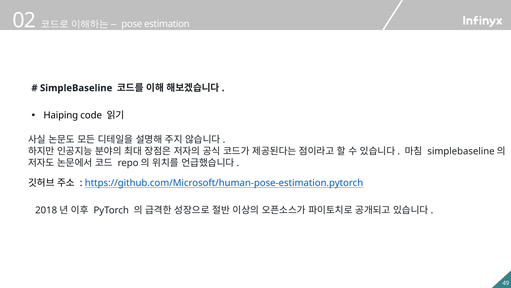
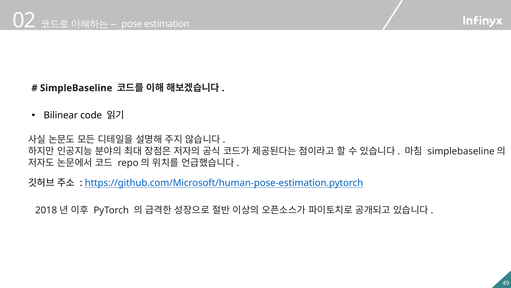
Haiping: Haiping -> Bilinear
